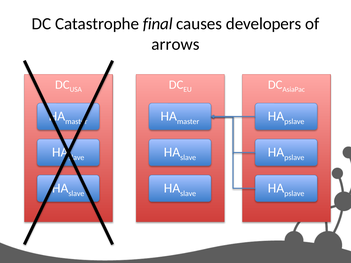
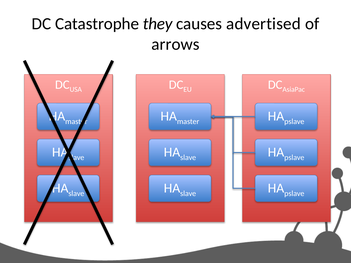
final: final -> they
developers: developers -> advertised
